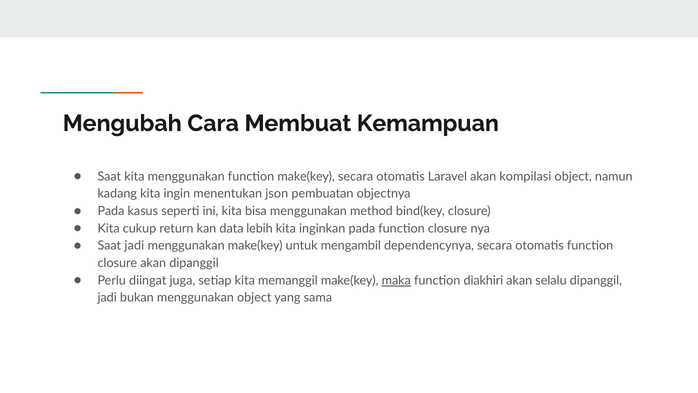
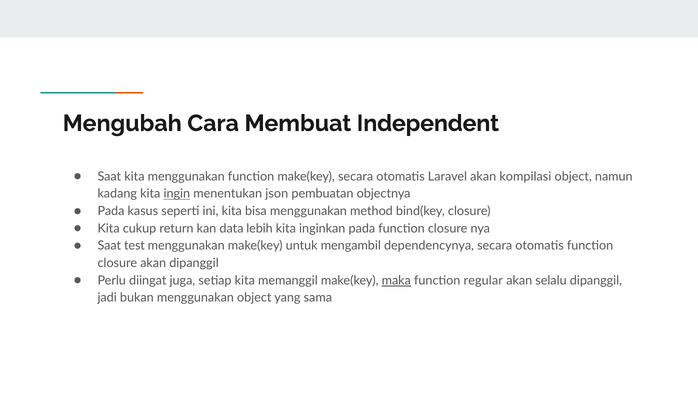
Kemampuan: Kemampuan -> Independent
ingin underline: none -> present
Saat jadi: jadi -> test
diakhiri: diakhiri -> regular
